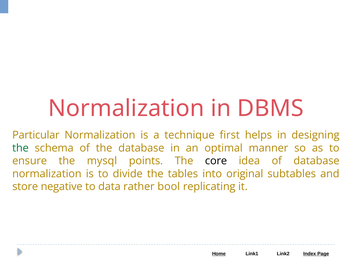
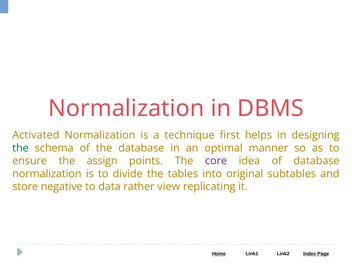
Particular: Particular -> Activated
mysql: mysql -> assign
core colour: black -> purple
bool: bool -> view
